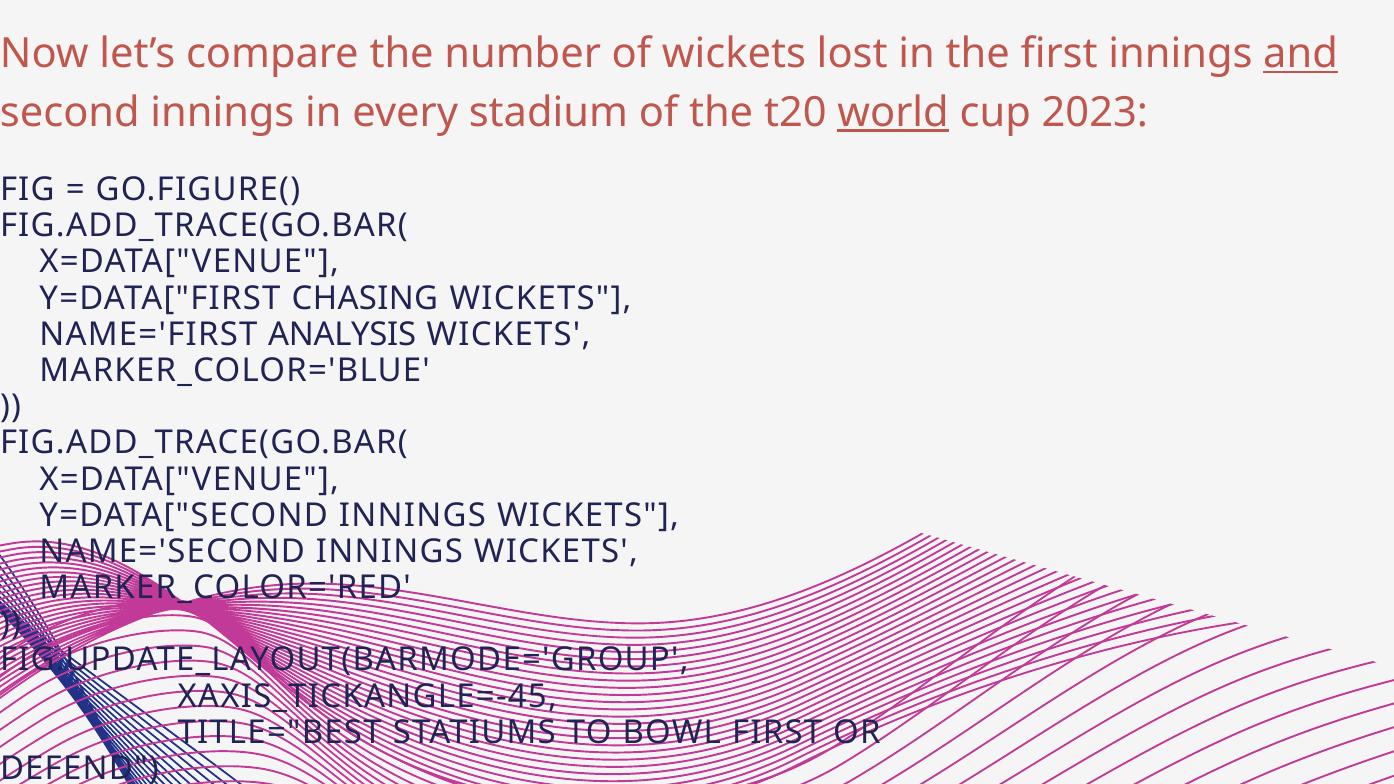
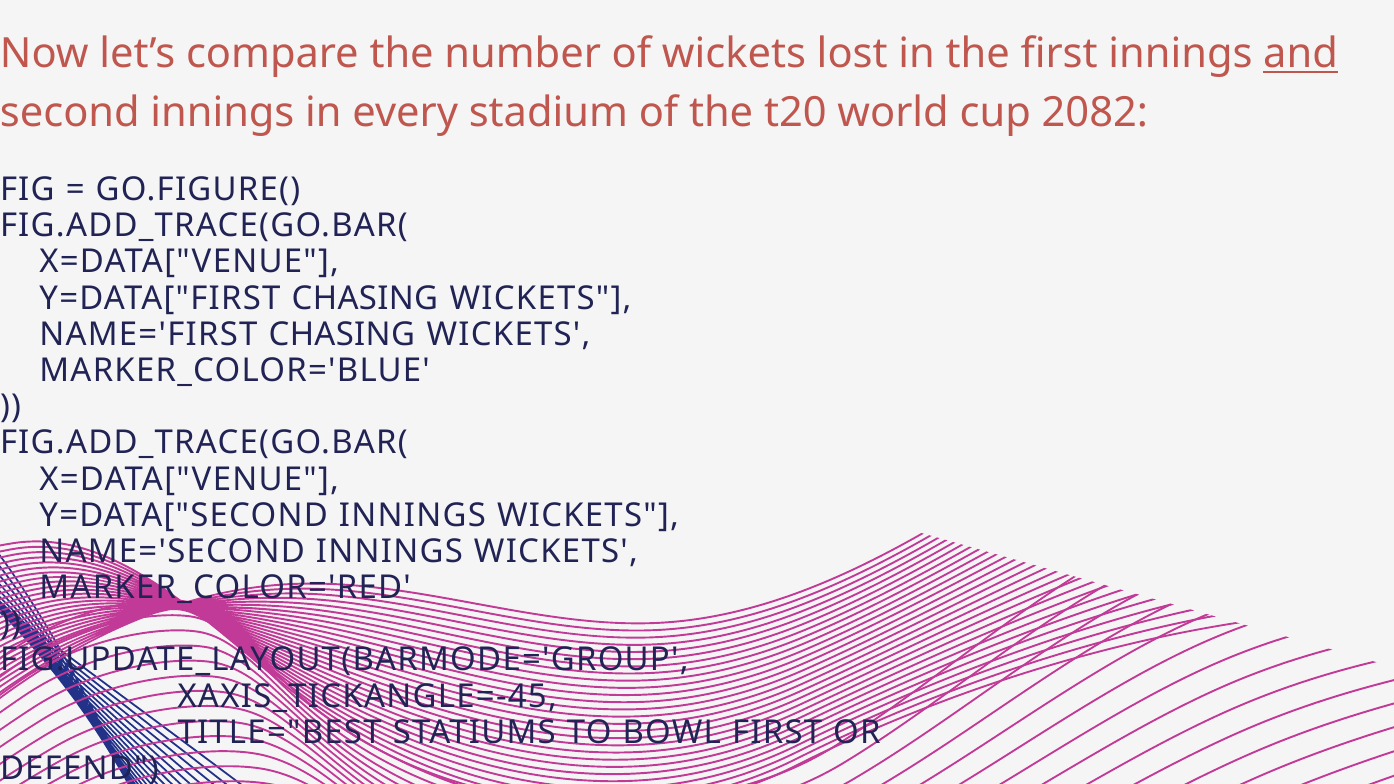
world underline: present -> none
2023: 2023 -> 2082
NAME='FIRST ANALYSIS: ANALYSIS -> CHASING
